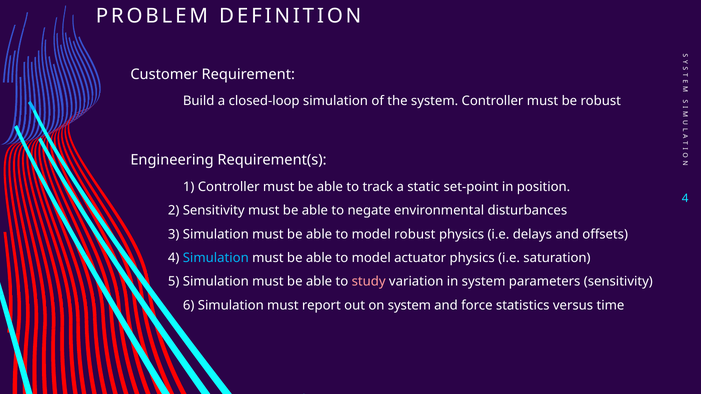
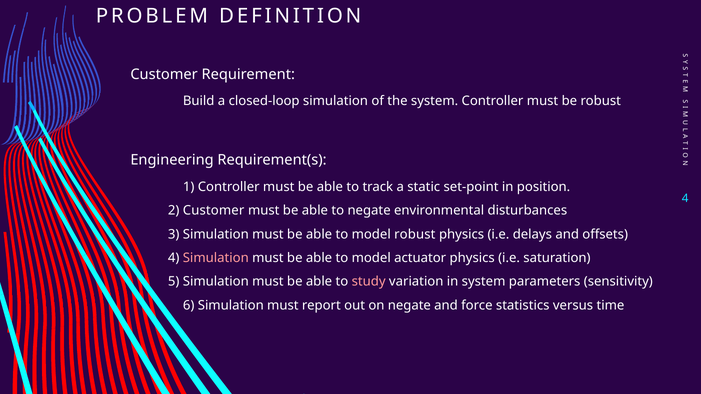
2 Sensitivity: Sensitivity -> Customer
Simulation at (216, 258) colour: light blue -> pink
on system: system -> negate
